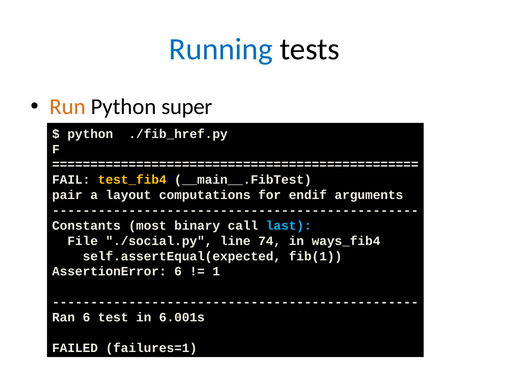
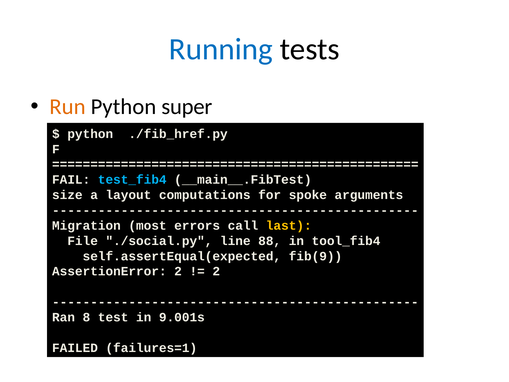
test_fib4 colour: yellow -> light blue
pair: pair -> size
endif: endif -> spoke
Constants: Constants -> Migration
binary: binary -> errors
last colour: light blue -> yellow
74: 74 -> 88
ways_fib4: ways_fib4 -> tool_fib4
fib(1: fib(1 -> fib(9
AssertionError 6: 6 -> 2
1 at (216, 271): 1 -> 2
Ran 6: 6 -> 8
6.001s: 6.001s -> 9.001s
